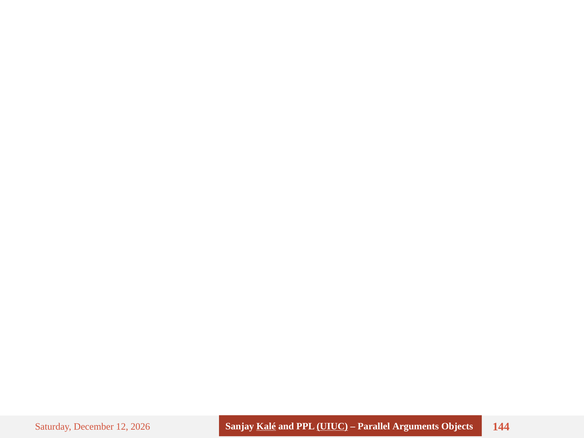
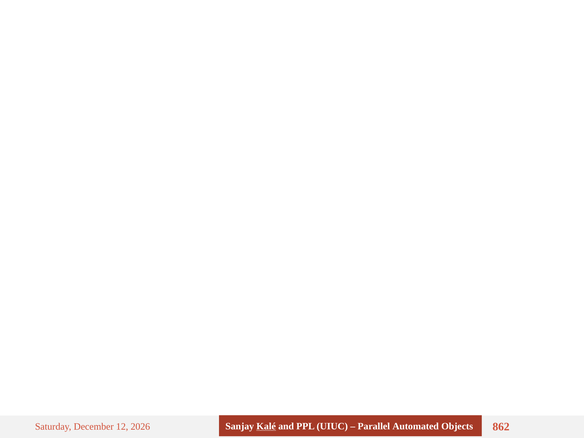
UIUC underline: present -> none
Arguments: Arguments -> Automated
144: 144 -> 862
